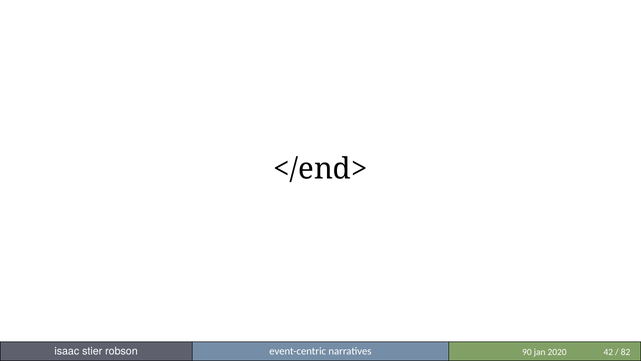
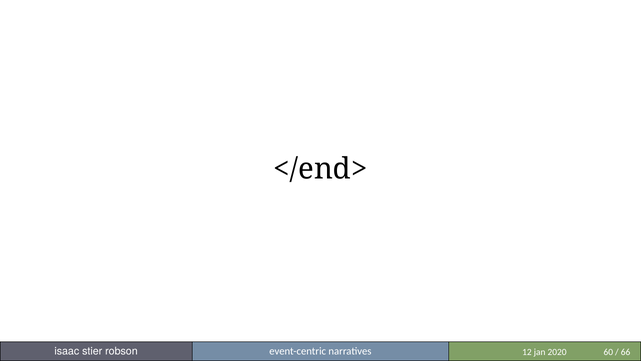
90: 90 -> 12
42: 42 -> 60
82: 82 -> 66
